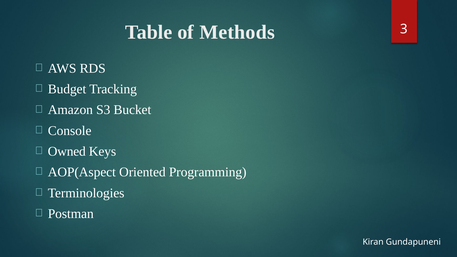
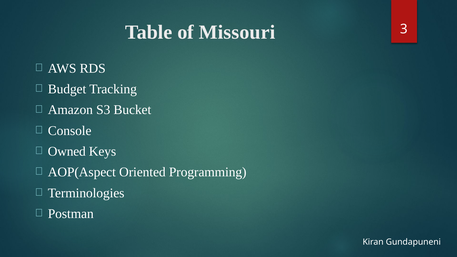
Methods: Methods -> Missouri
